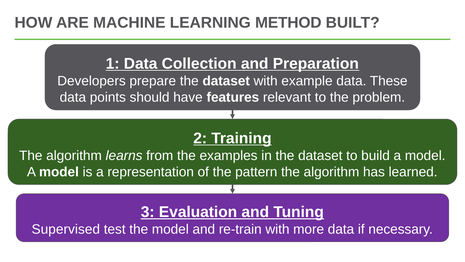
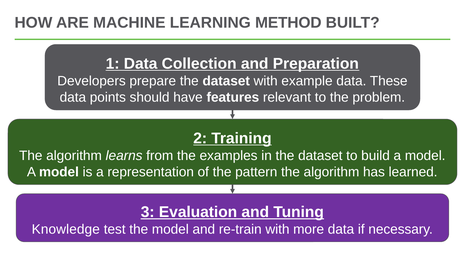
Supervised: Supervised -> Knowledge
